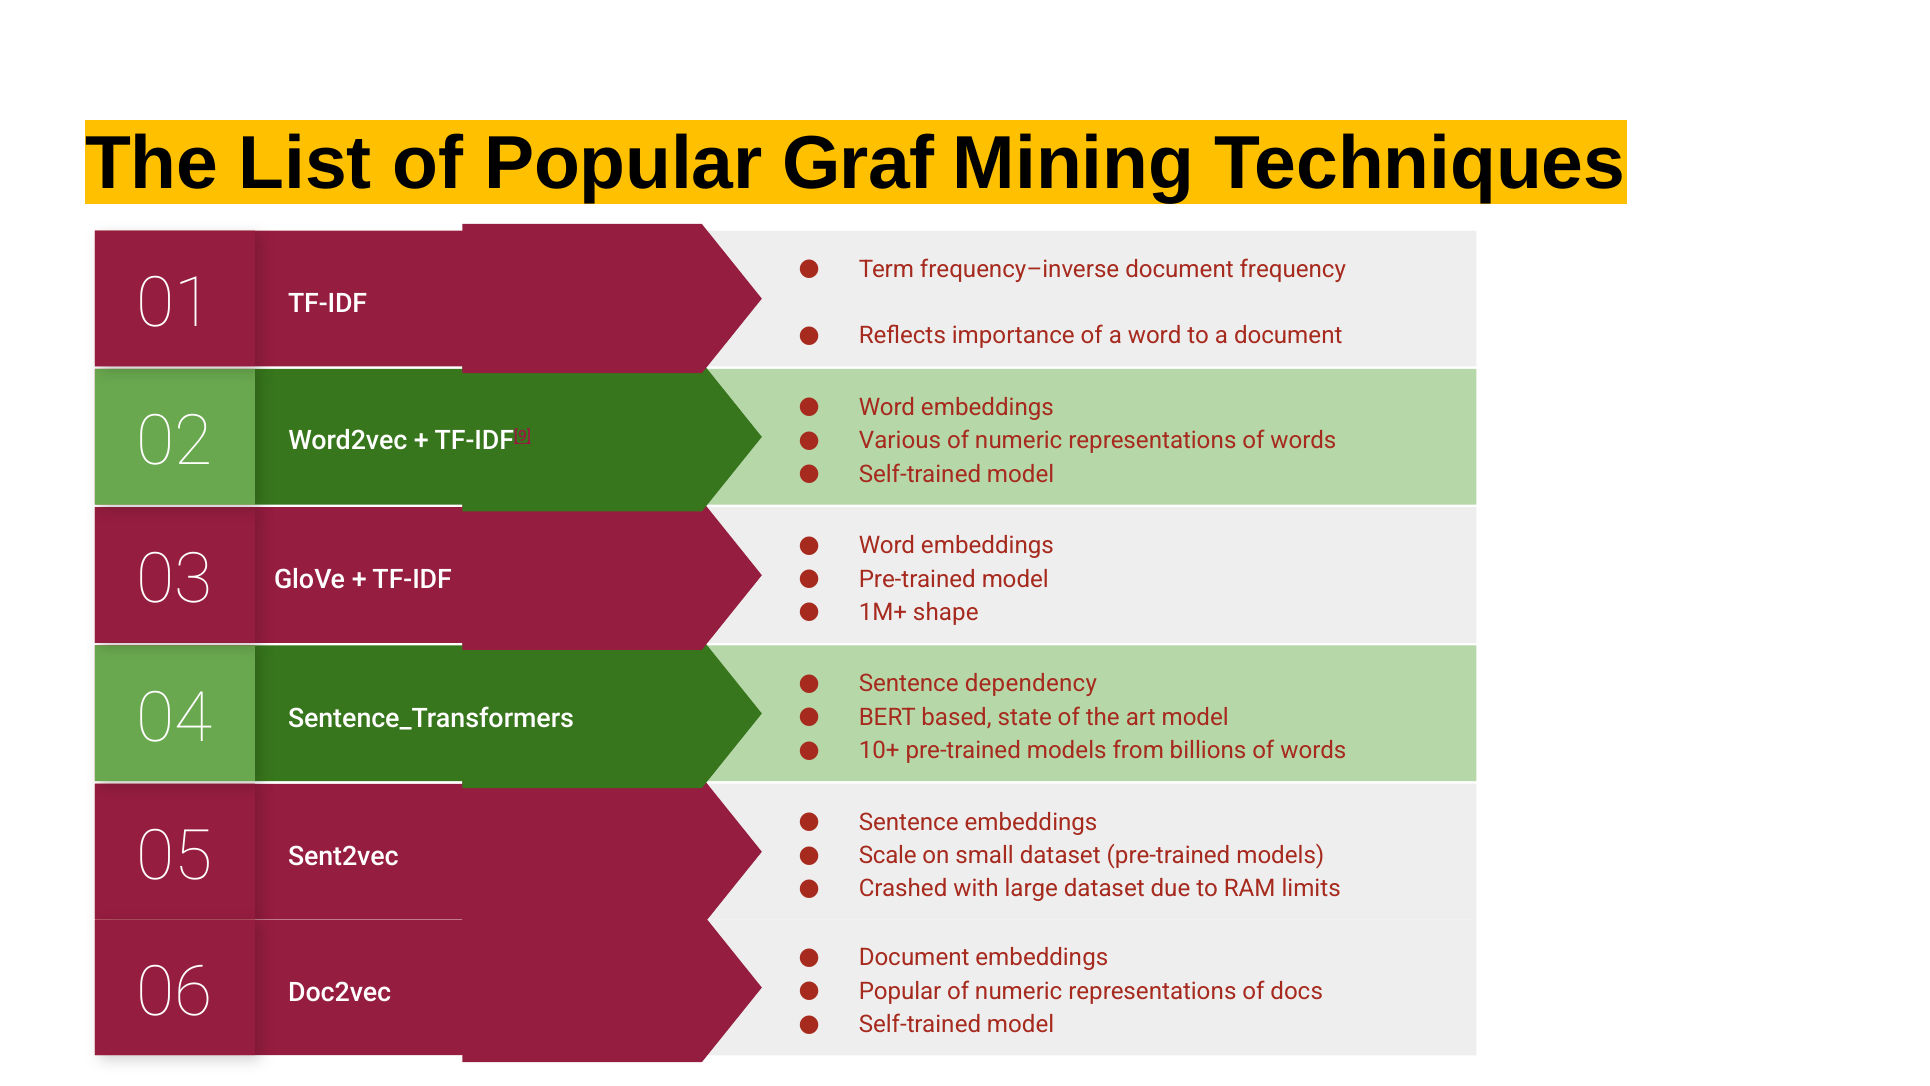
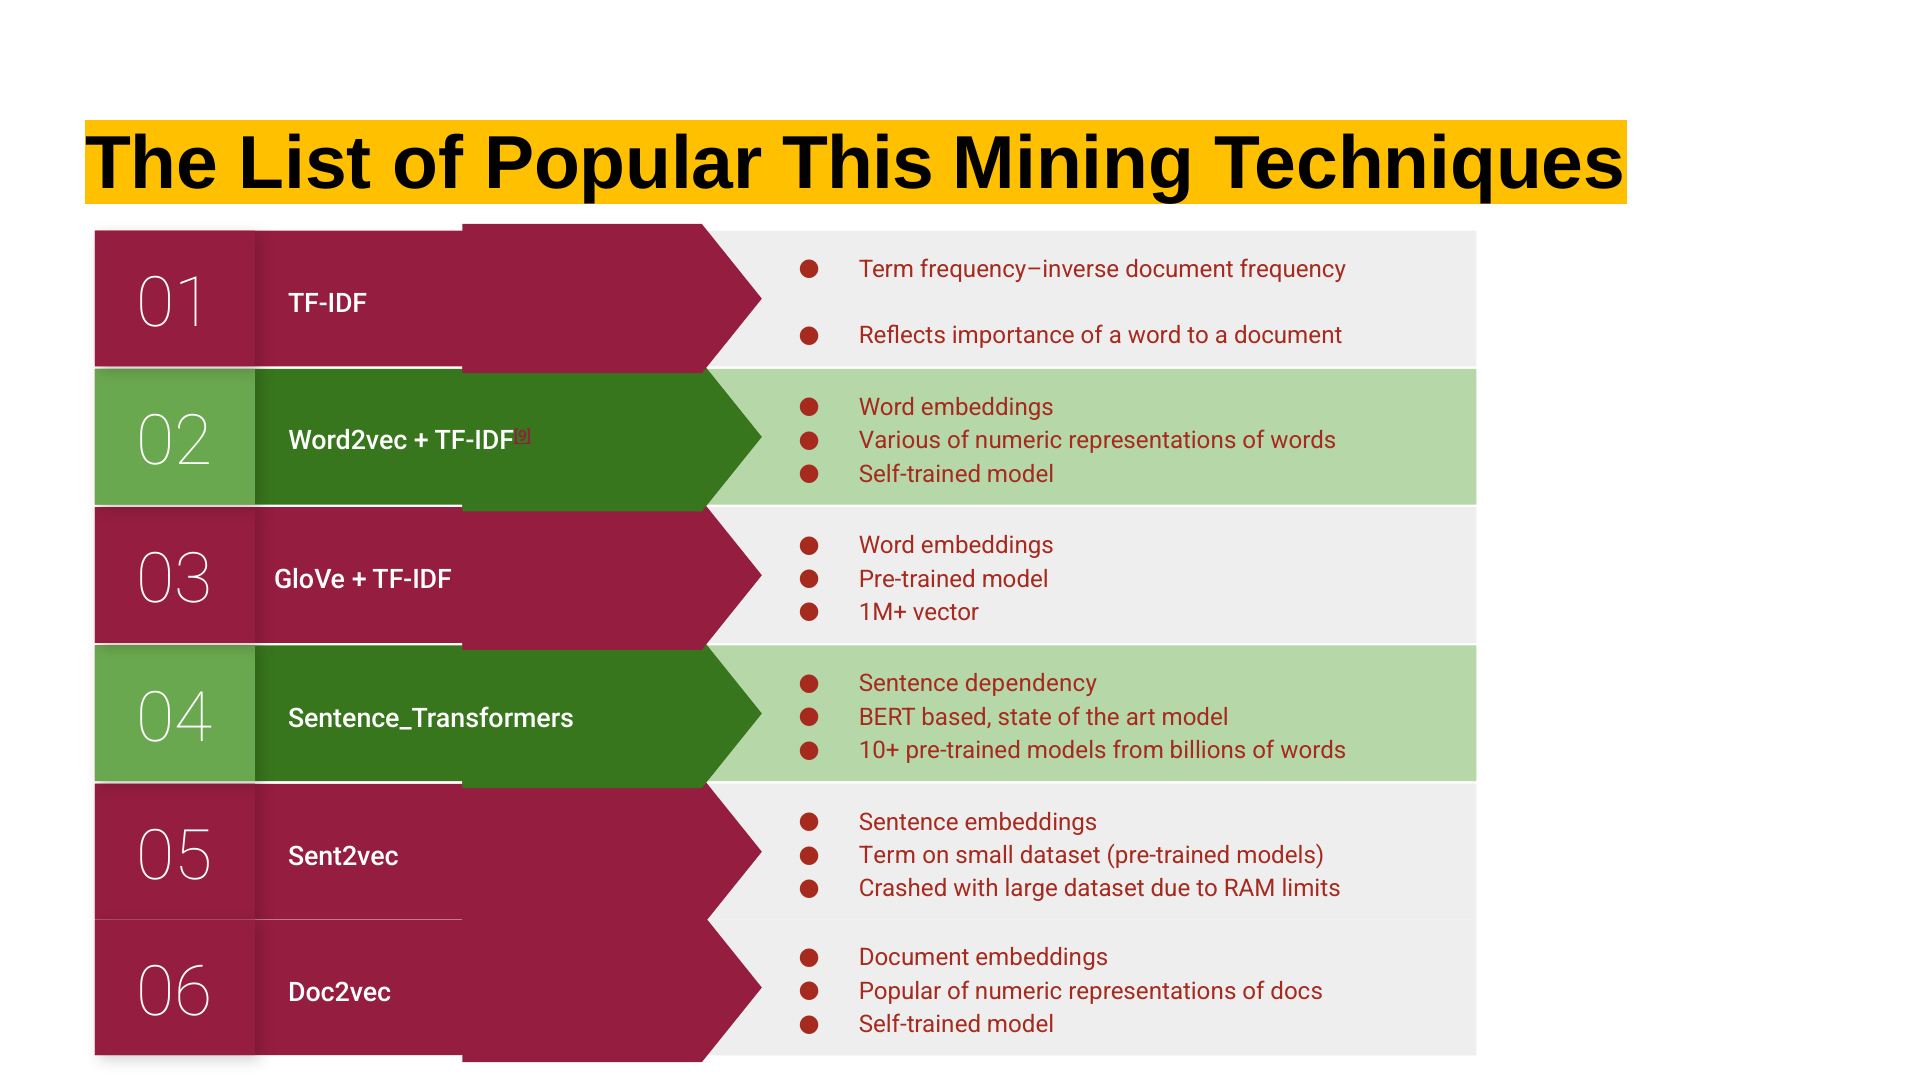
Graf: Graf -> This
shape: shape -> vector
Scale at (888, 855): Scale -> Term
